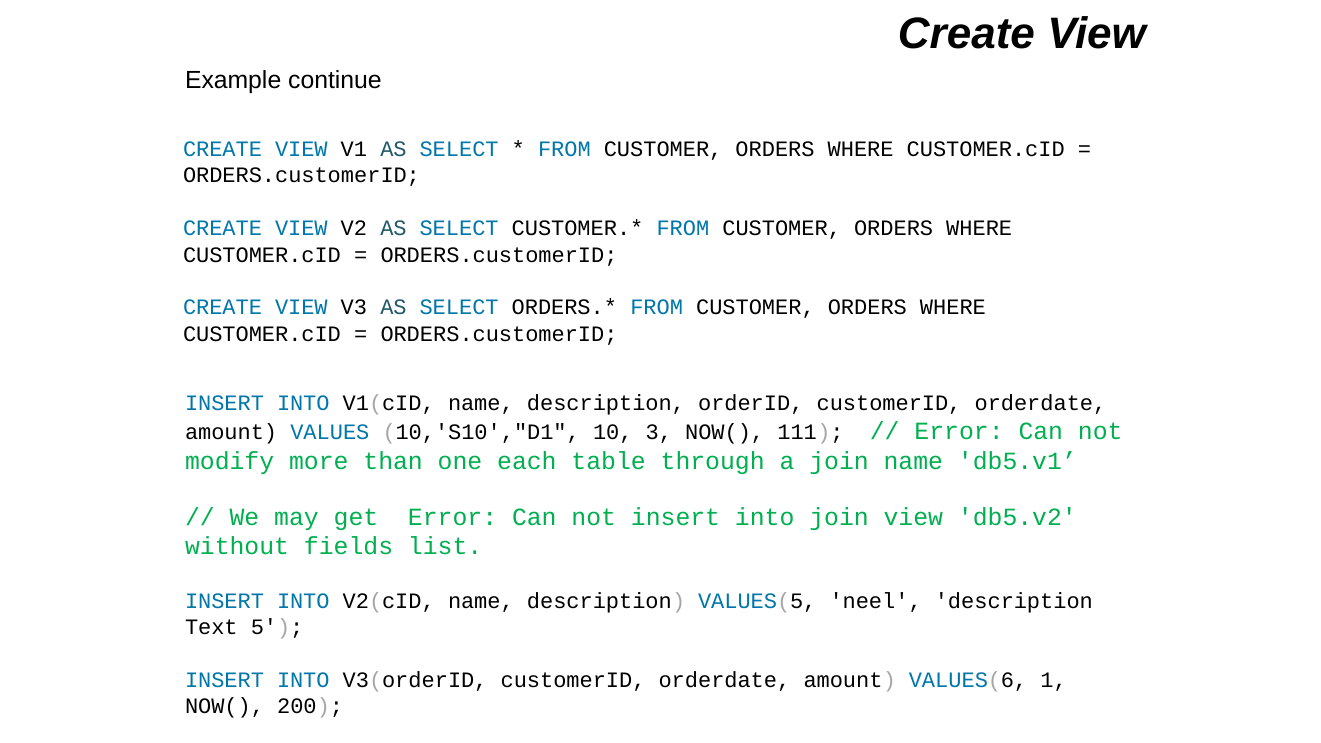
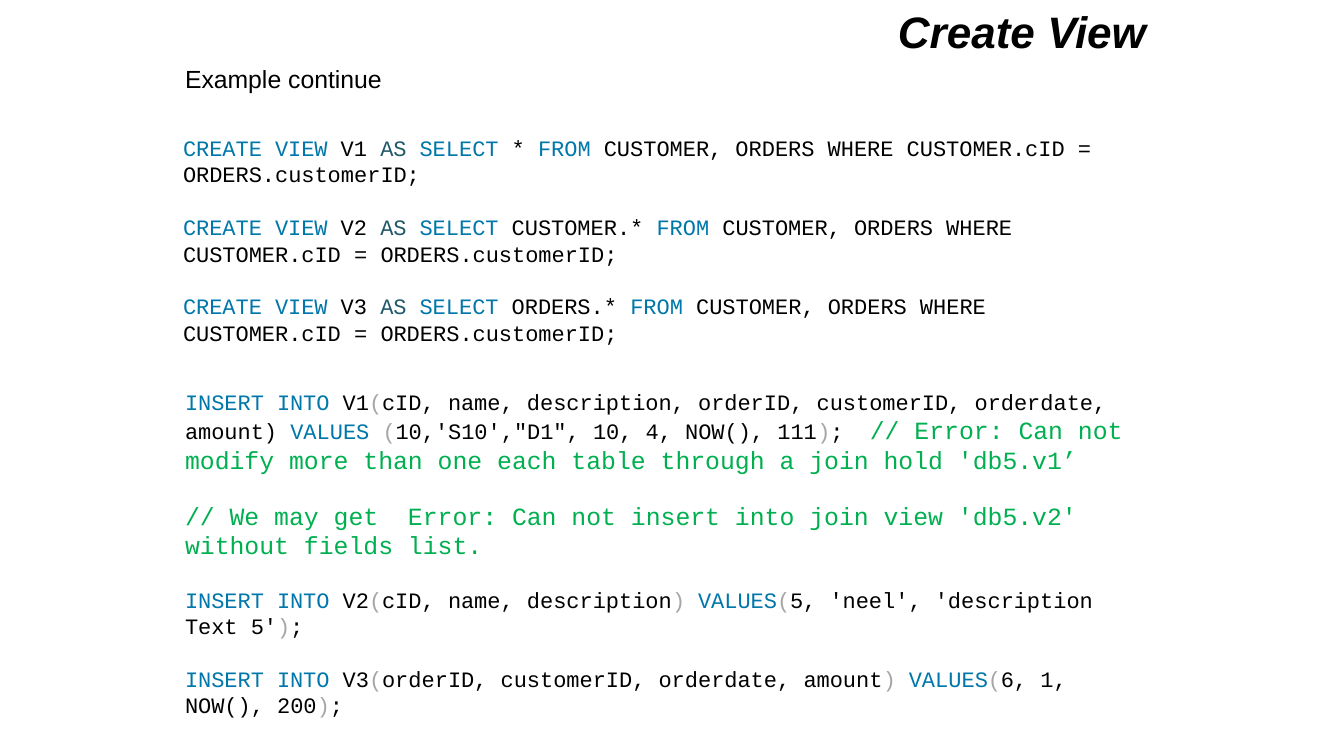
3: 3 -> 4
join name: name -> hold
